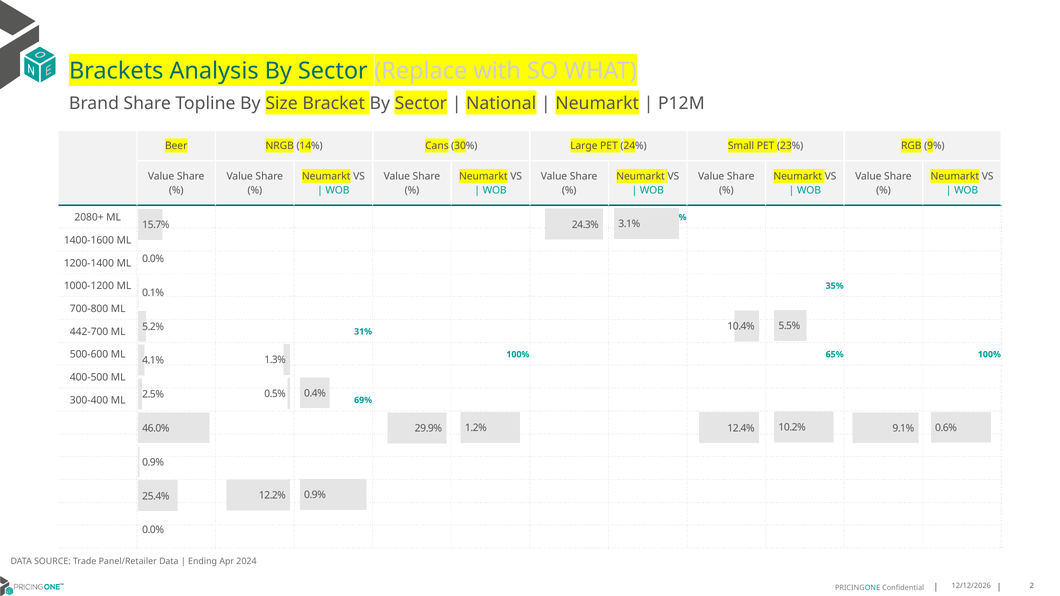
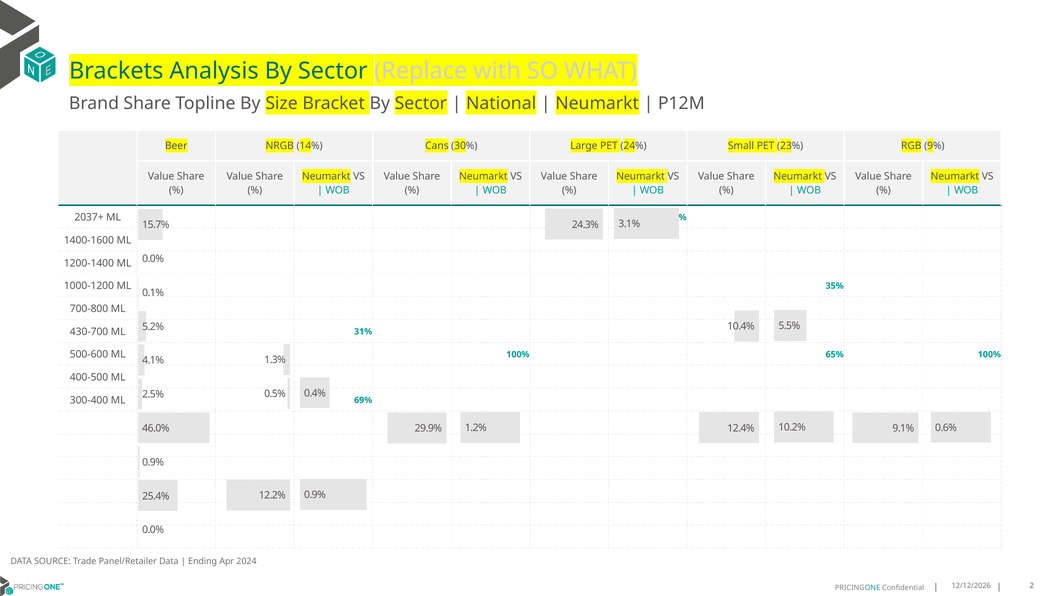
2080+: 2080+ -> 2037+
442-700: 442-700 -> 430-700
